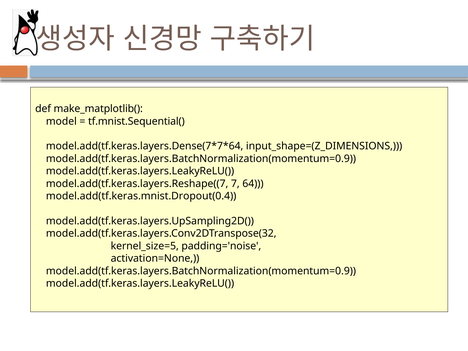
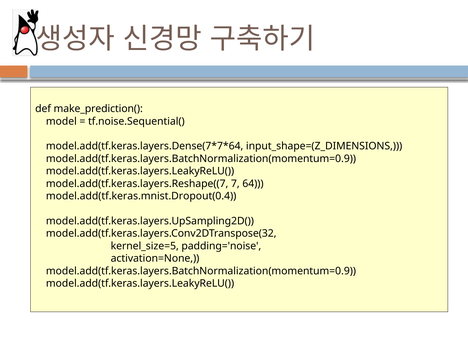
make_matplotlib(: make_matplotlib( -> make_prediction(
tf.mnist.Sequential(: tf.mnist.Sequential( -> tf.noise.Sequential(
